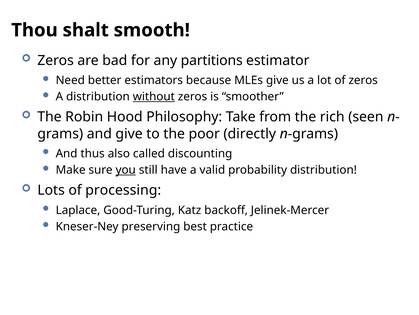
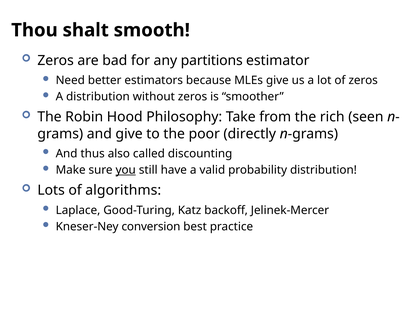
without underline: present -> none
processing: processing -> algorithms
preserving: preserving -> conversion
